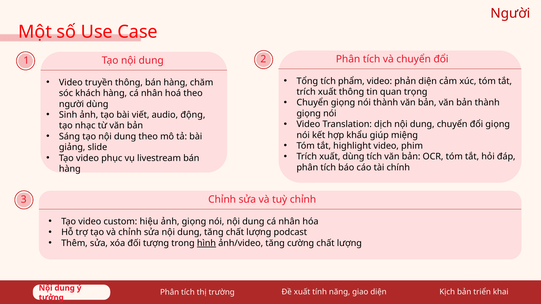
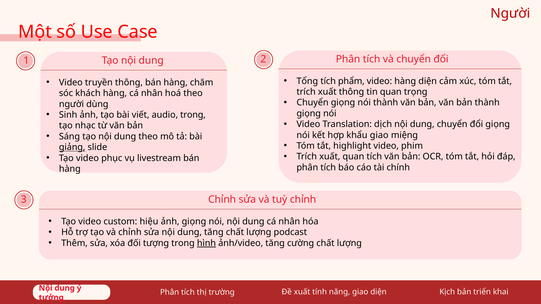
video phản: phản -> hàng
audio động: động -> trong
khẩu giúp: giúp -> giao
giảng underline: none -> present
xuất dùng: dùng -> quan
